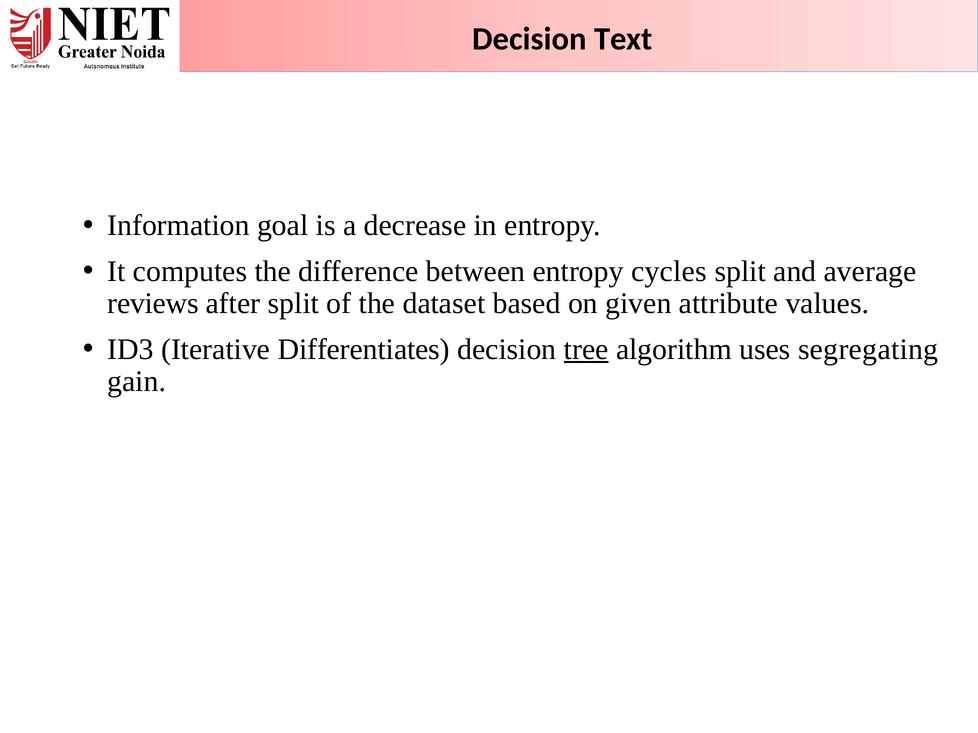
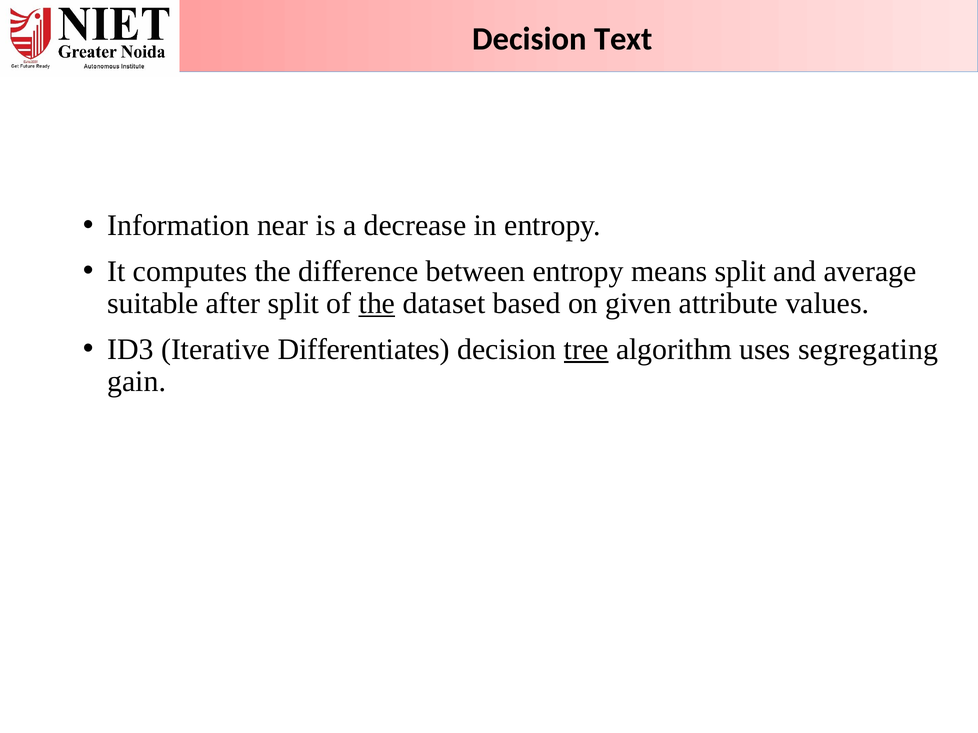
goal: goal -> near
cycles: cycles -> means
reviews: reviews -> suitable
the at (377, 304) underline: none -> present
